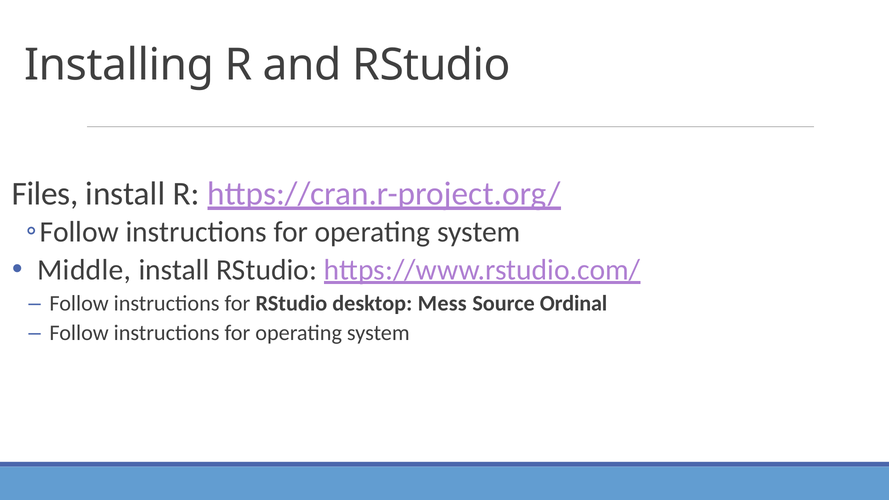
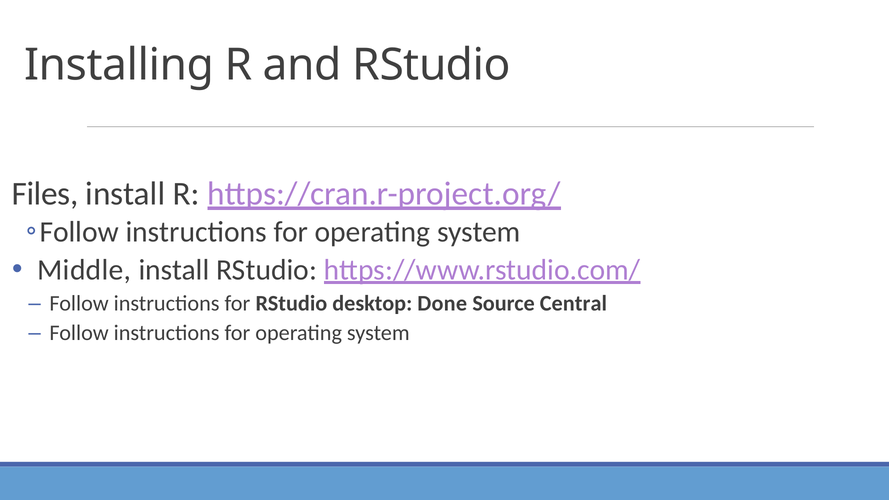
Mess: Mess -> Done
Ordinal: Ordinal -> Central
